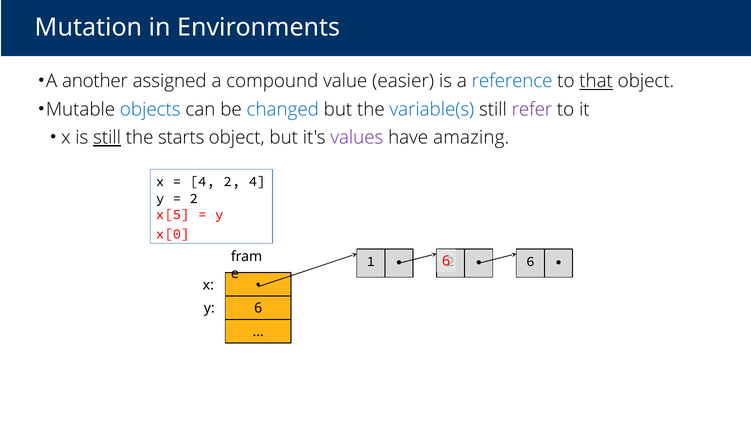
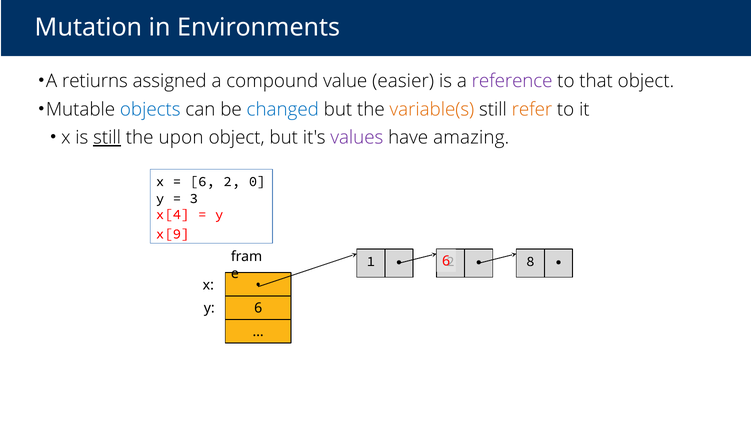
another: another -> retiurns
reference colour: blue -> purple
that underline: present -> none
variable(s colour: blue -> orange
refer colour: purple -> orange
starts: starts -> upon
4 at (202, 181): 4 -> 6
2 4: 4 -> 0
2 at (194, 198): 2 -> 3
x[5: x[5 -> x[4
x[0: x[0 -> x[9
6 at (530, 261): 6 -> 8
